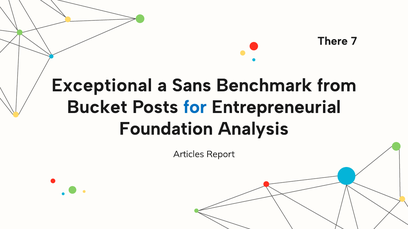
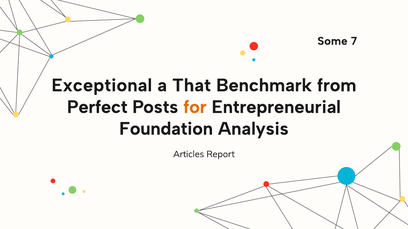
There: There -> Some
Sans: Sans -> That
Bucket: Bucket -> Perfect
for colour: blue -> orange
